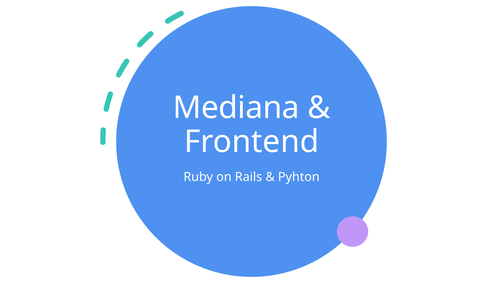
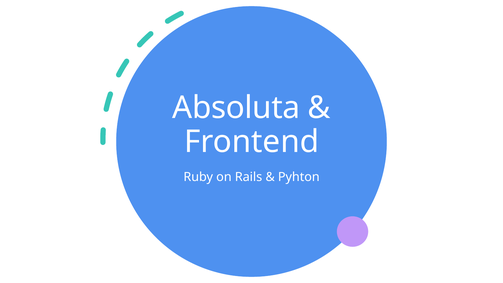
Mediana: Mediana -> Absoluta
